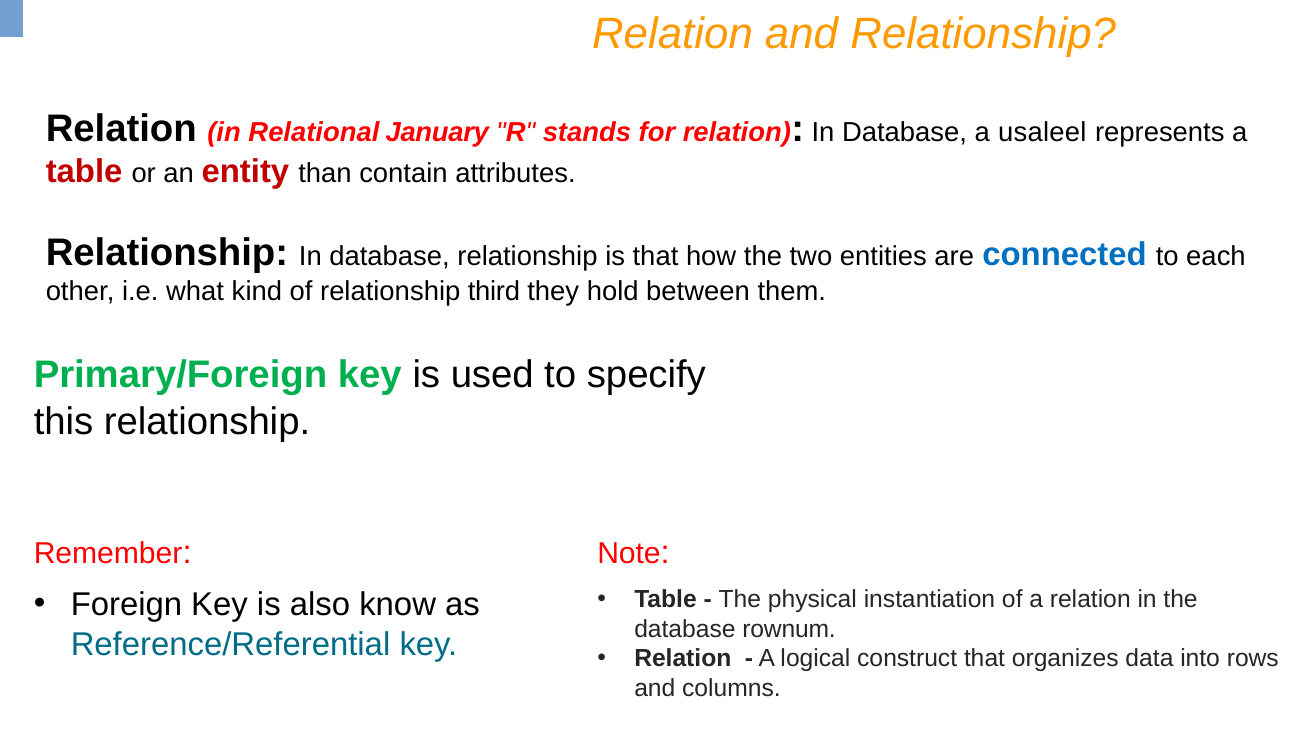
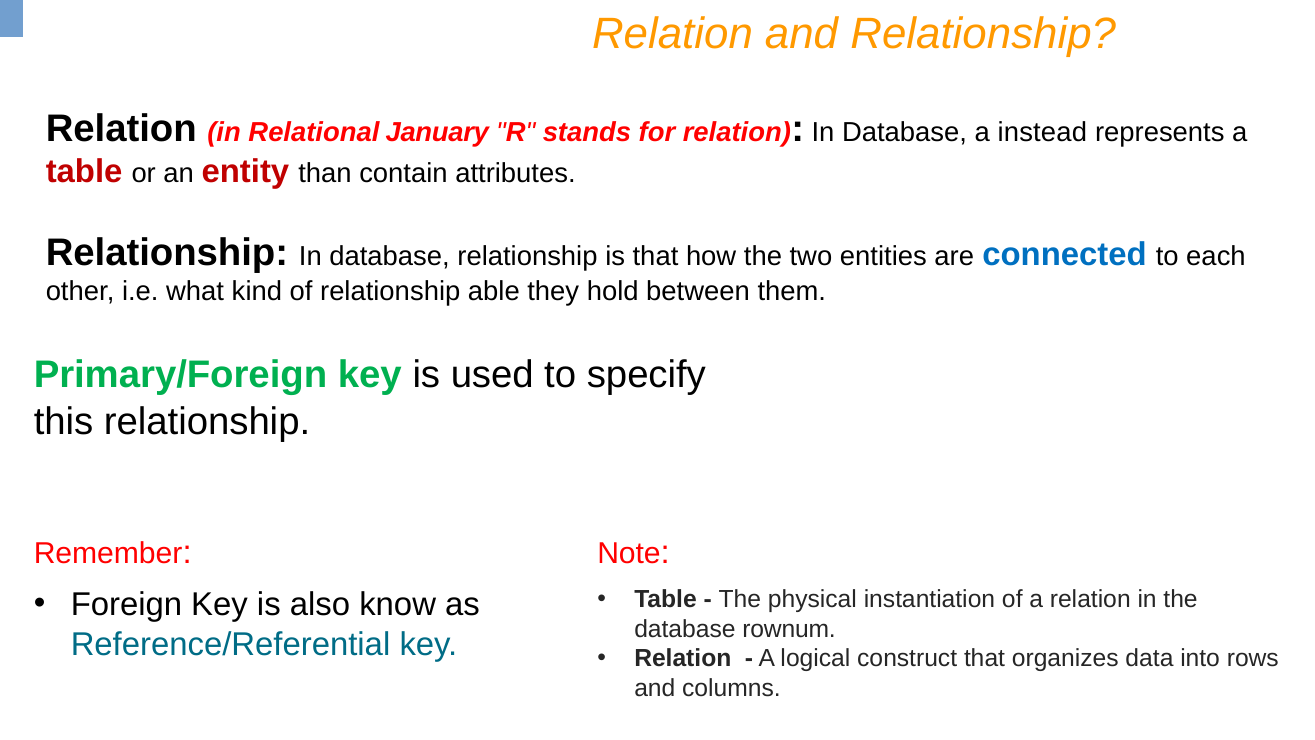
usaleel: usaleel -> instead
third: third -> able
